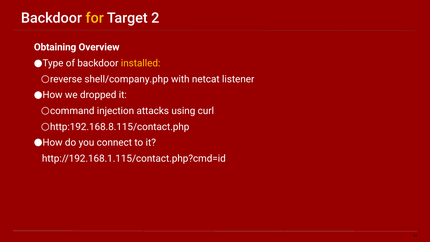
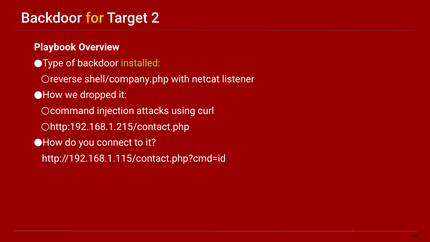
Obtaining: Obtaining -> Playbook
installed colour: yellow -> light green
http:192.168.8.115/contact.php: http:192.168.8.115/contact.php -> http:192.168.1.215/contact.php
